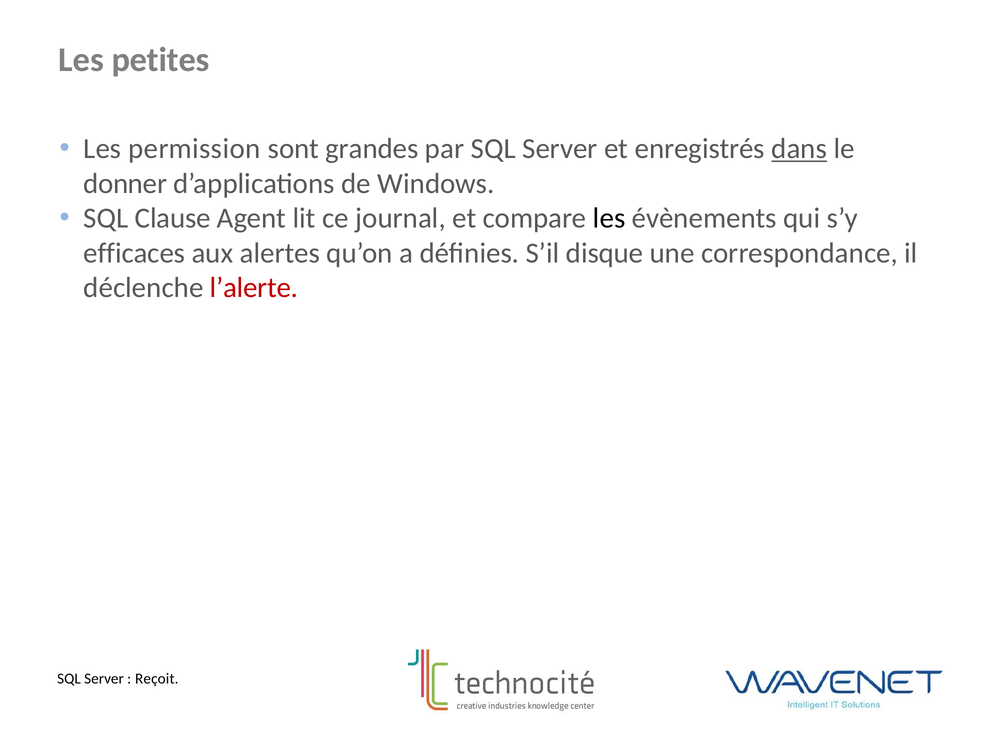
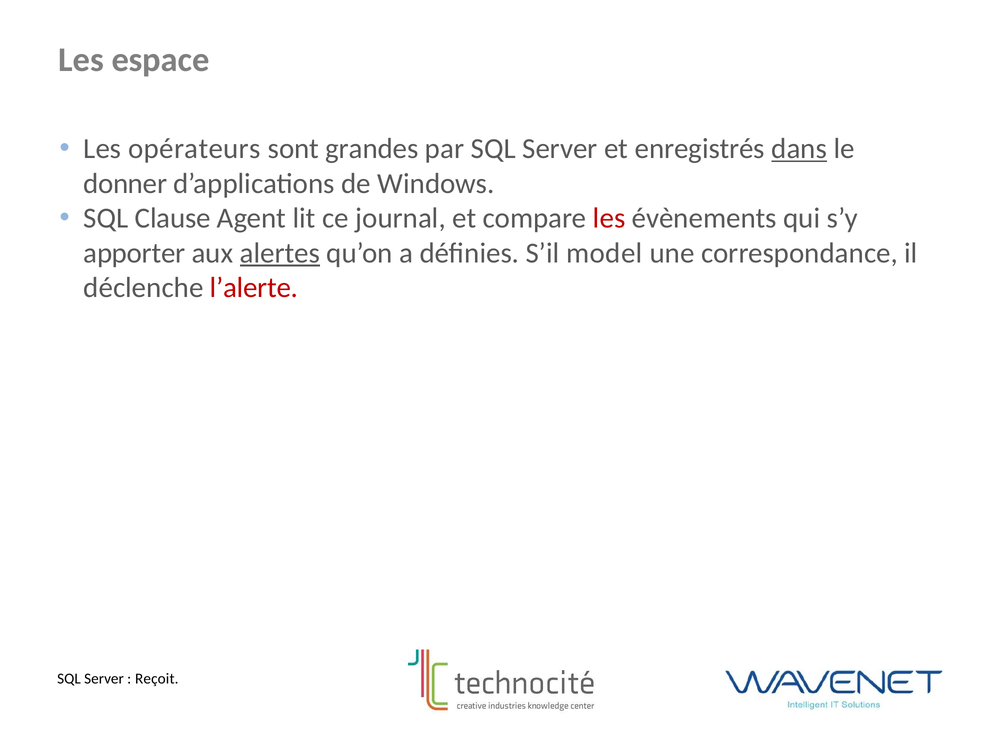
petites: petites -> espace
permission: permission -> opérateurs
les at (609, 218) colour: black -> red
efficaces: efficaces -> apporter
alertes underline: none -> present
disque: disque -> model
